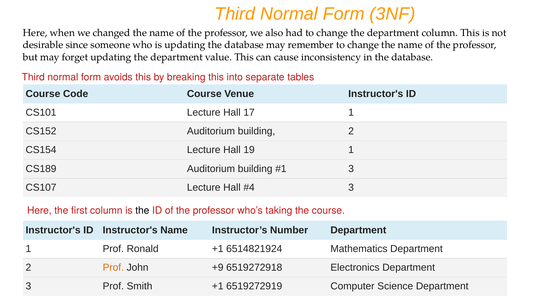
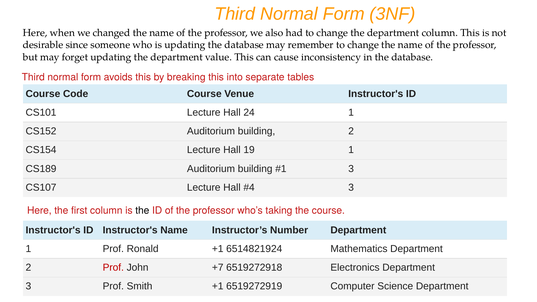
17: 17 -> 24
Prof at (113, 268) colour: orange -> red
+9: +9 -> +7
